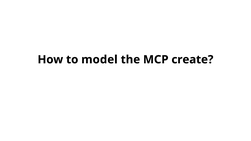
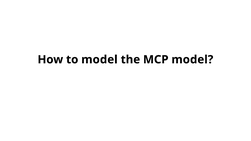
MCP create: create -> model
